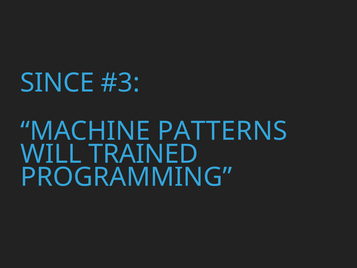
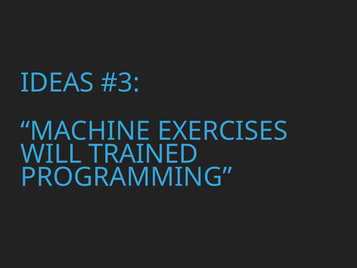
SINCE: SINCE -> IDEAS
PATTERNS: PATTERNS -> EXERCISES
